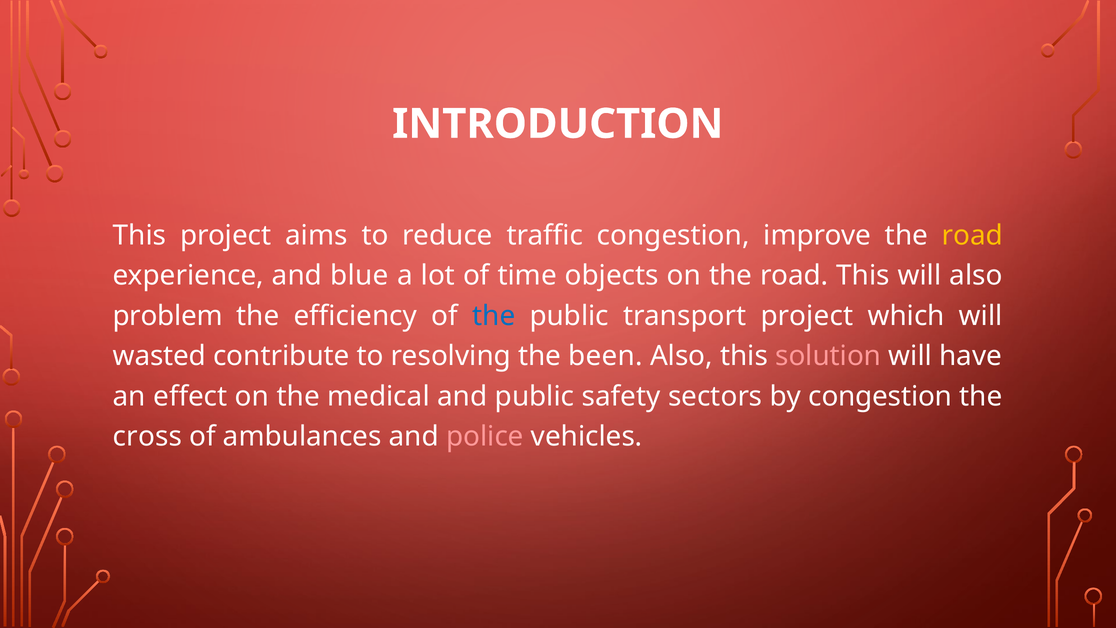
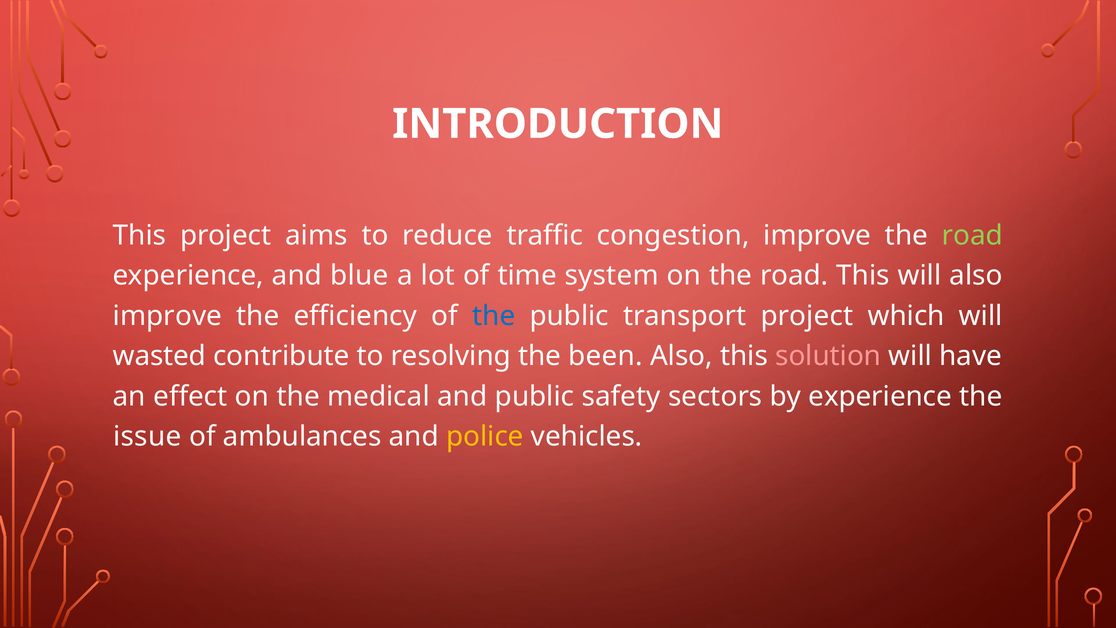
road at (972, 235) colour: yellow -> light green
objects: objects -> system
problem at (168, 316): problem -> improve
by congestion: congestion -> experience
cross: cross -> issue
police colour: pink -> yellow
